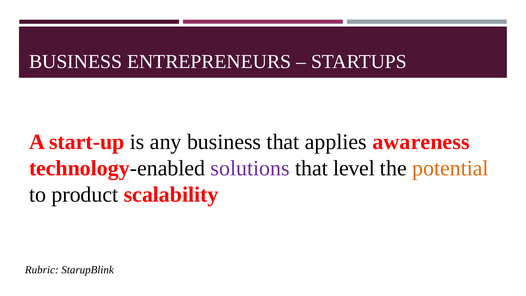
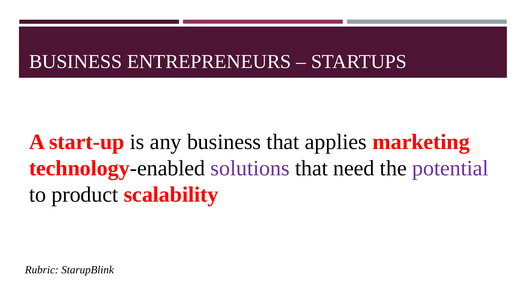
awareness: awareness -> marketing
level: level -> need
potential colour: orange -> purple
